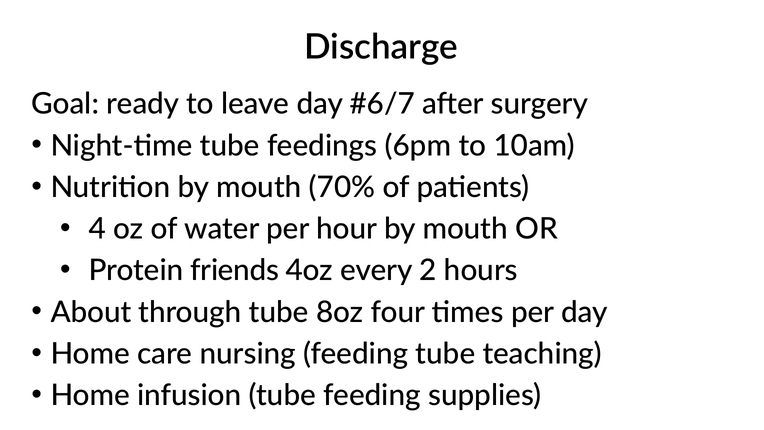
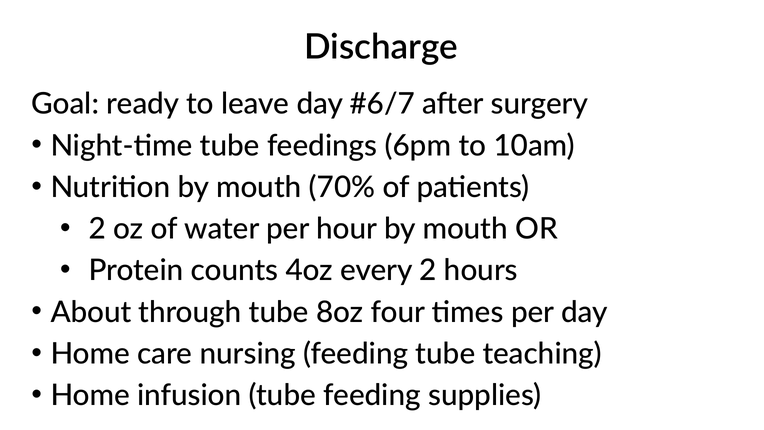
4 at (97, 229): 4 -> 2
friends: friends -> counts
